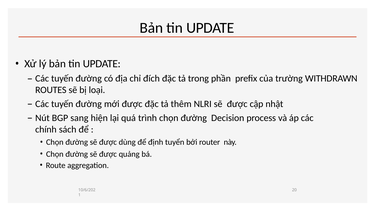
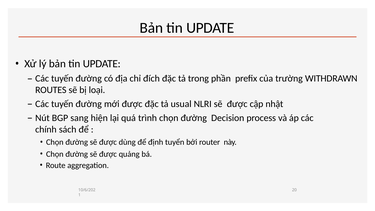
thêm: thêm -> usual
